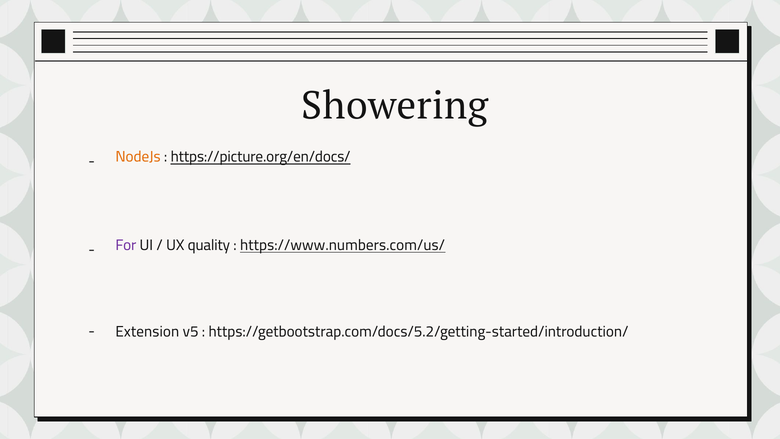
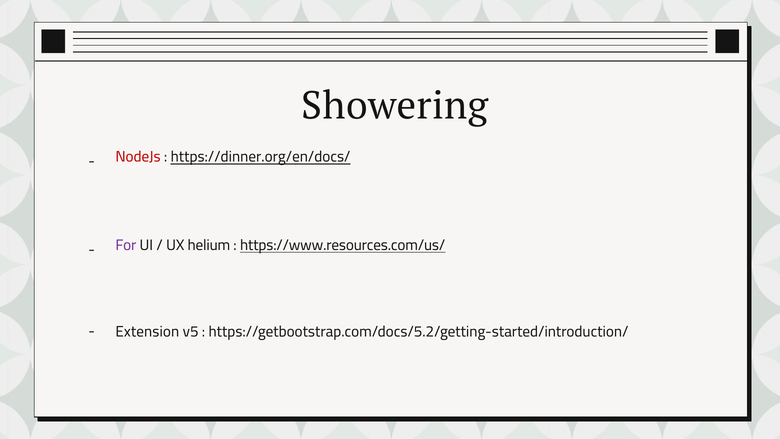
NodeJs colour: orange -> red
https://picture.org/en/docs/: https://picture.org/en/docs/ -> https://dinner.org/en/docs/
quality: quality -> helium
https://www.numbers.com/us/: https://www.numbers.com/us/ -> https://www.resources.com/us/
